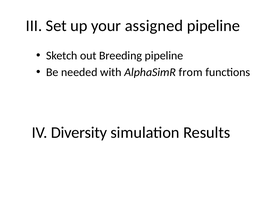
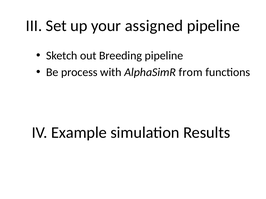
needed: needed -> process
Diversity: Diversity -> Example
